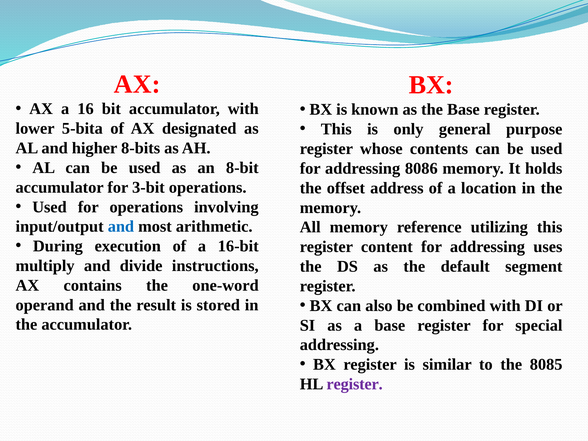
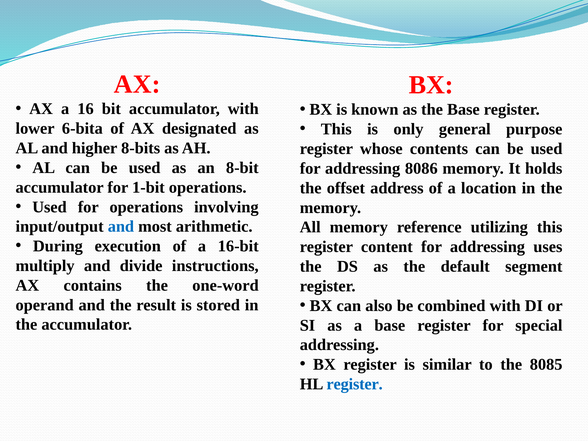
5-bita: 5-bita -> 6-bita
3-bit: 3-bit -> 1-bit
register at (355, 384) colour: purple -> blue
